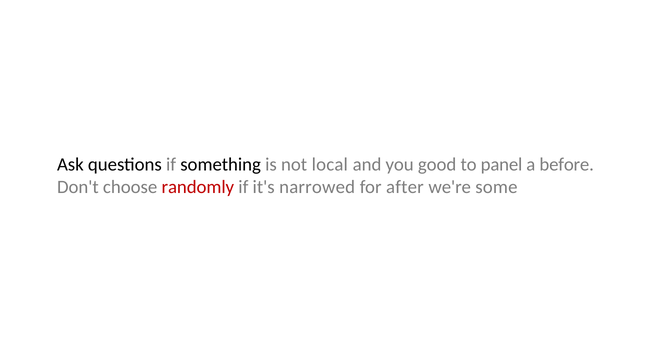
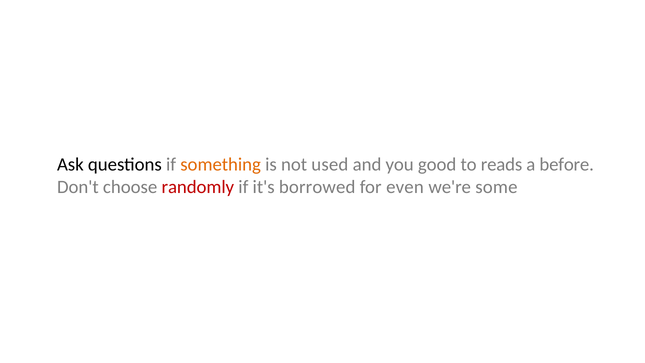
something colour: black -> orange
local: local -> used
panel: panel -> reads
narrowed: narrowed -> borrowed
after: after -> even
